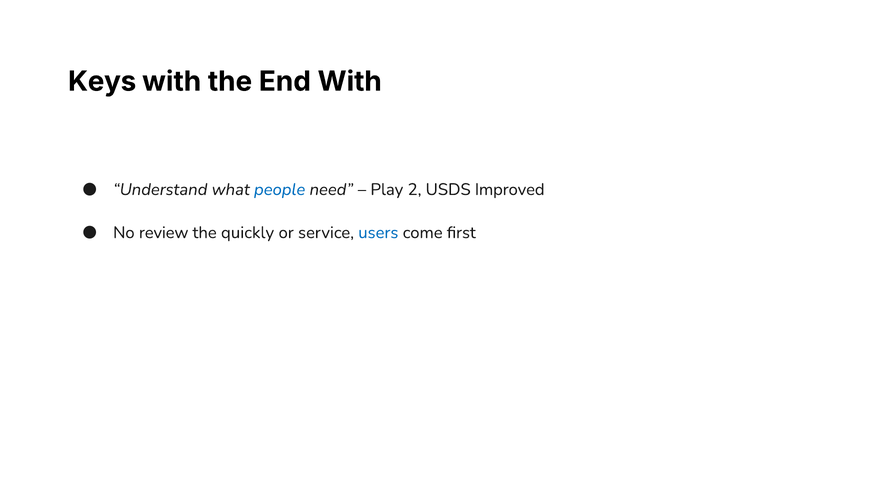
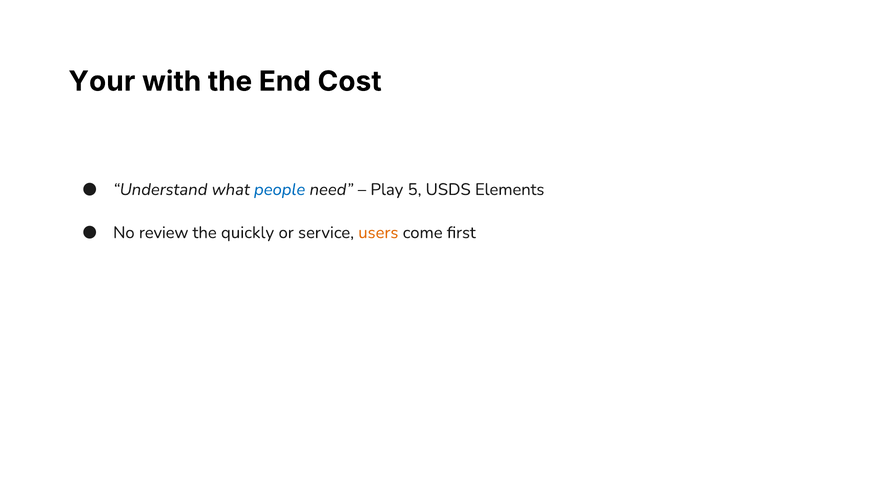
Keys: Keys -> Your
End With: With -> Cost
2: 2 -> 5
Improved: Improved -> Elements
users colour: blue -> orange
